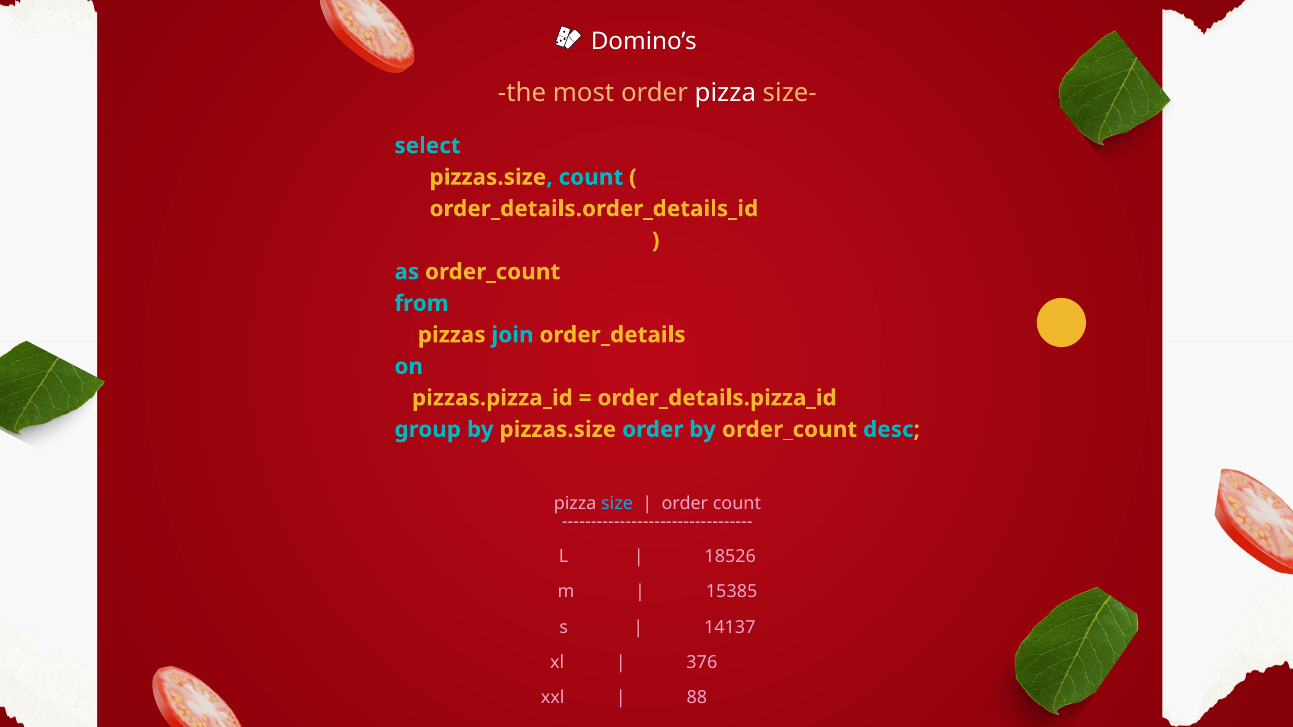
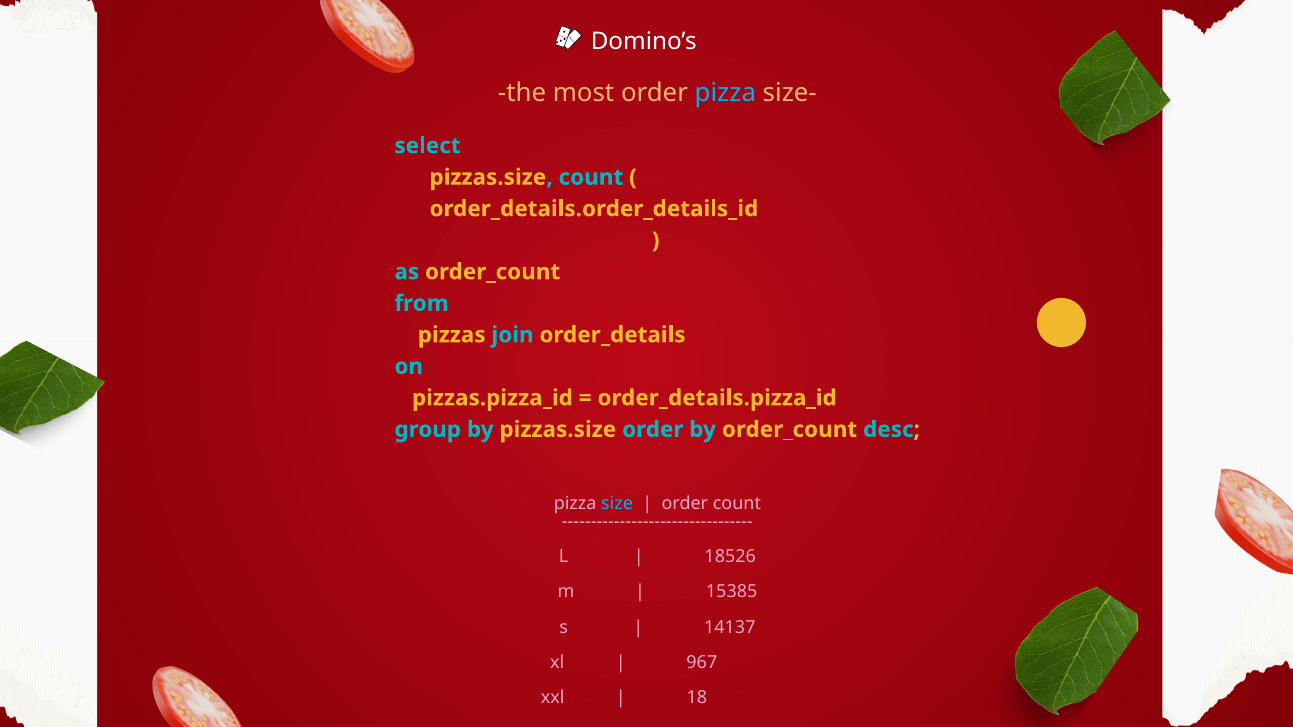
pizza at (725, 93) colour: white -> light blue
376: 376 -> 967
88: 88 -> 18
